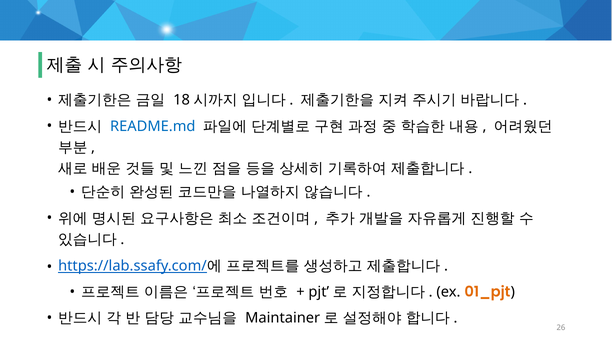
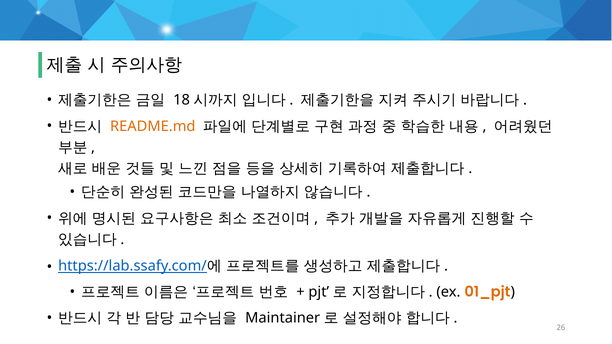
README.md colour: blue -> orange
